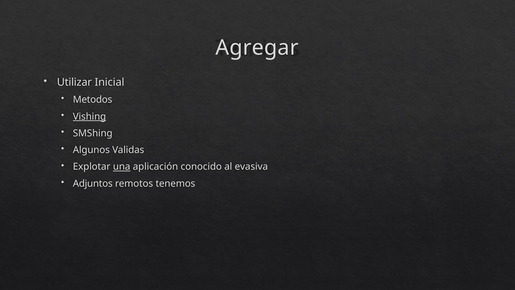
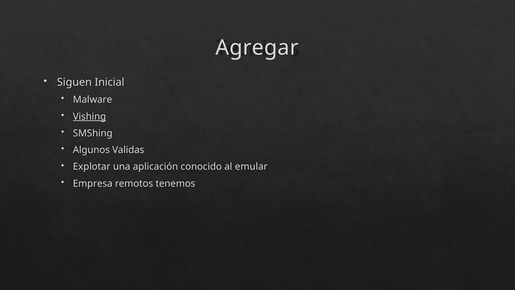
Utilizar: Utilizar -> Siguen
Metodos: Metodos -> Malware
una underline: present -> none
evasiva: evasiva -> emular
Adjuntos: Adjuntos -> Empresa
